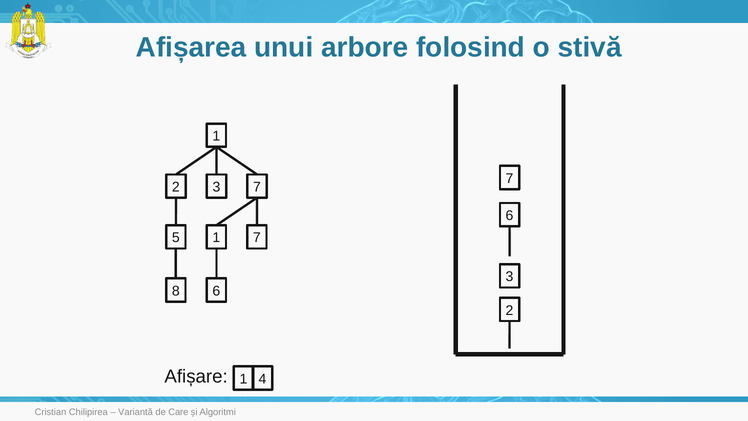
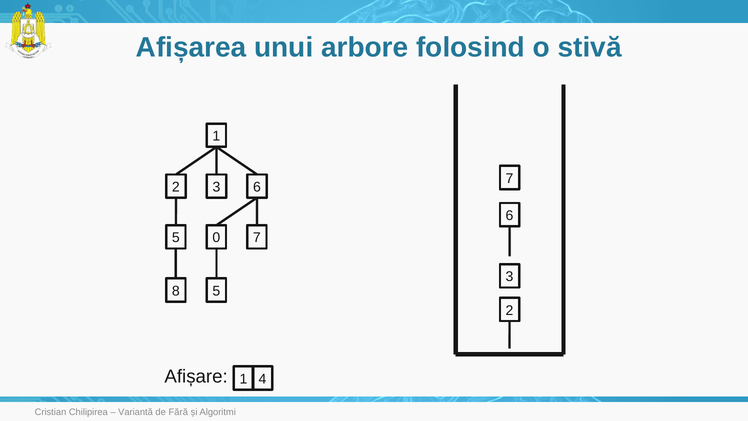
3 7: 7 -> 6
5 1: 1 -> 0
8 6: 6 -> 5
Care: Care -> Fără
